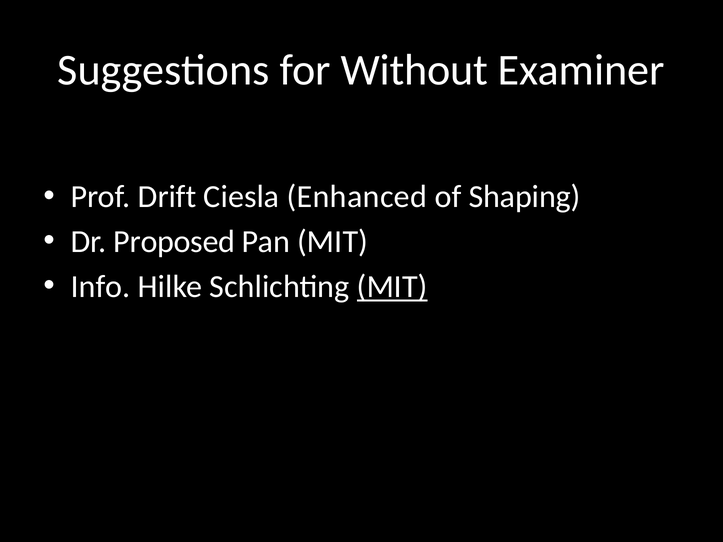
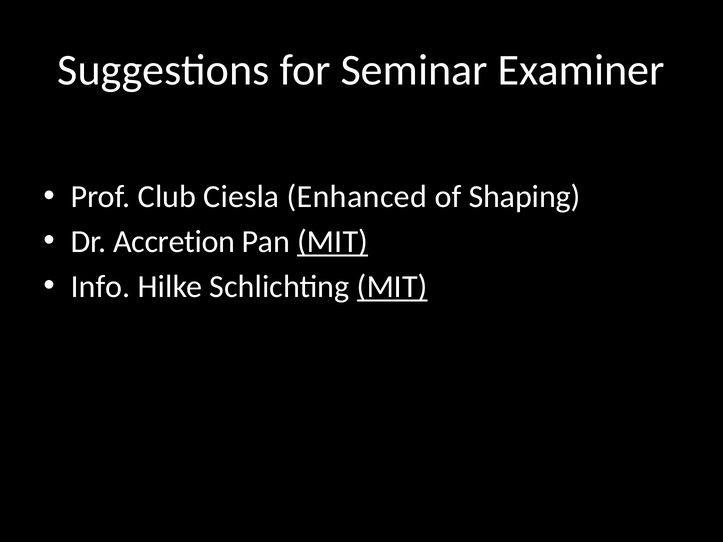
Without: Without -> Seminar
Drift: Drift -> Club
Proposed: Proposed -> Accretion
MIT at (333, 242) underline: none -> present
